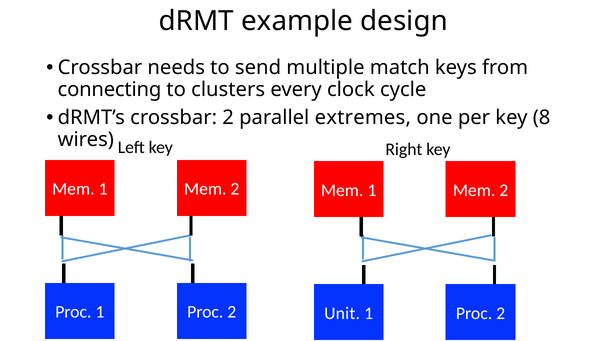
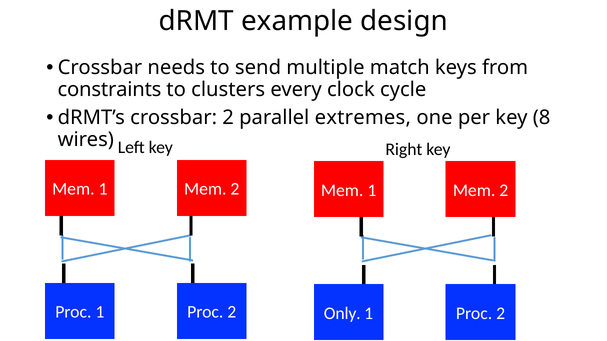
connecting: connecting -> constraints
Unit: Unit -> Only
